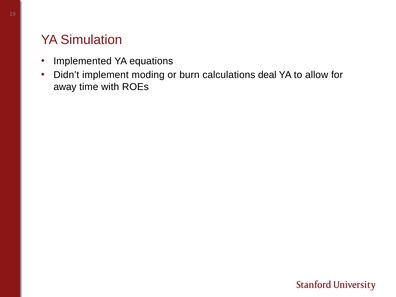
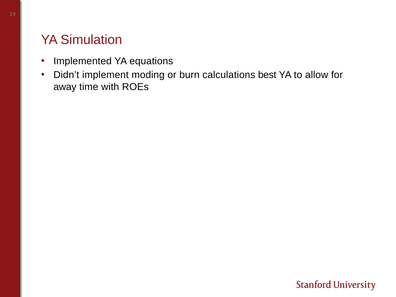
deal: deal -> best
